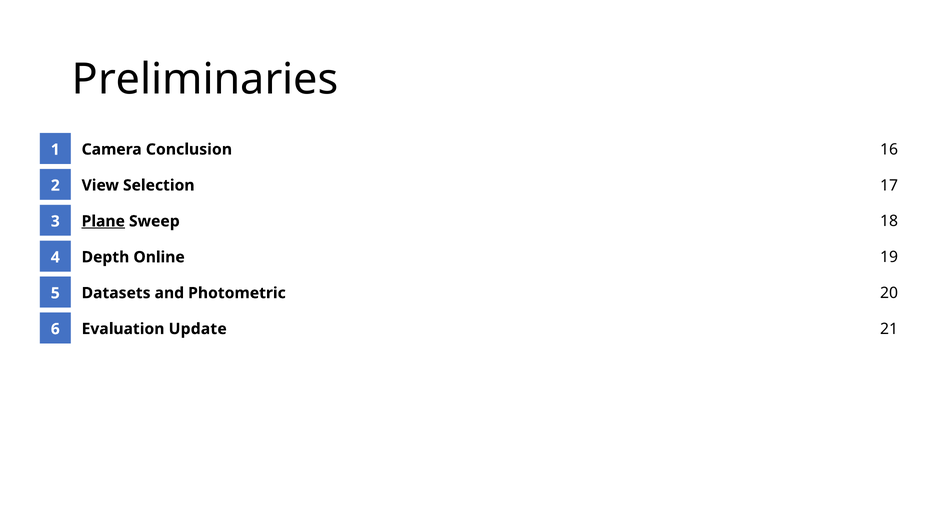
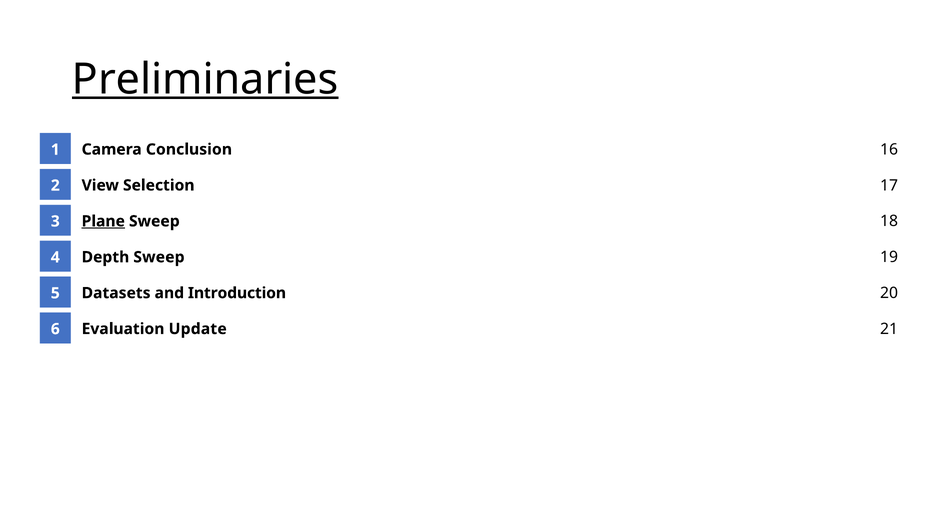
Preliminaries underline: none -> present
Depth Online: Online -> Sweep
Photometric: Photometric -> Introduction
